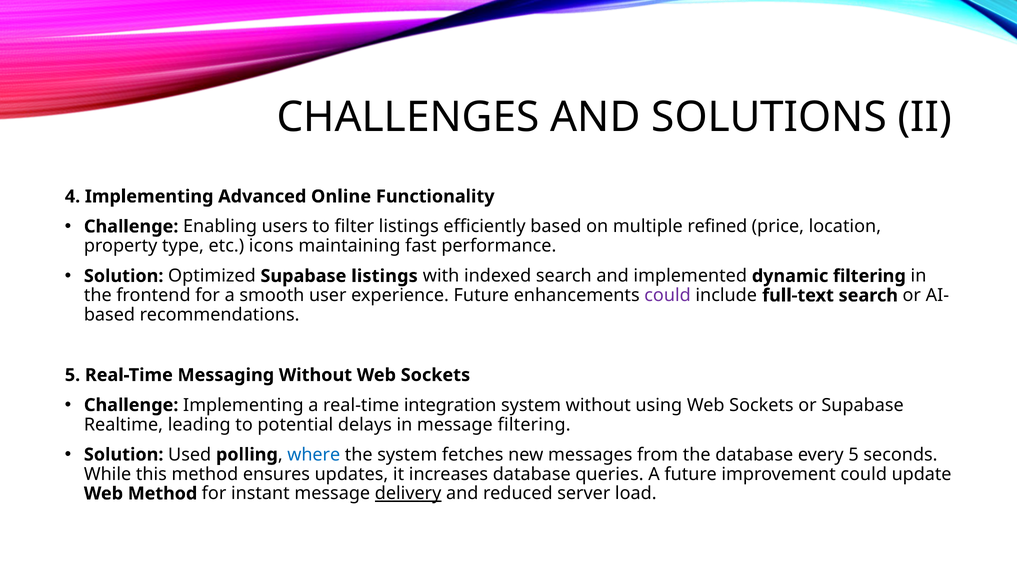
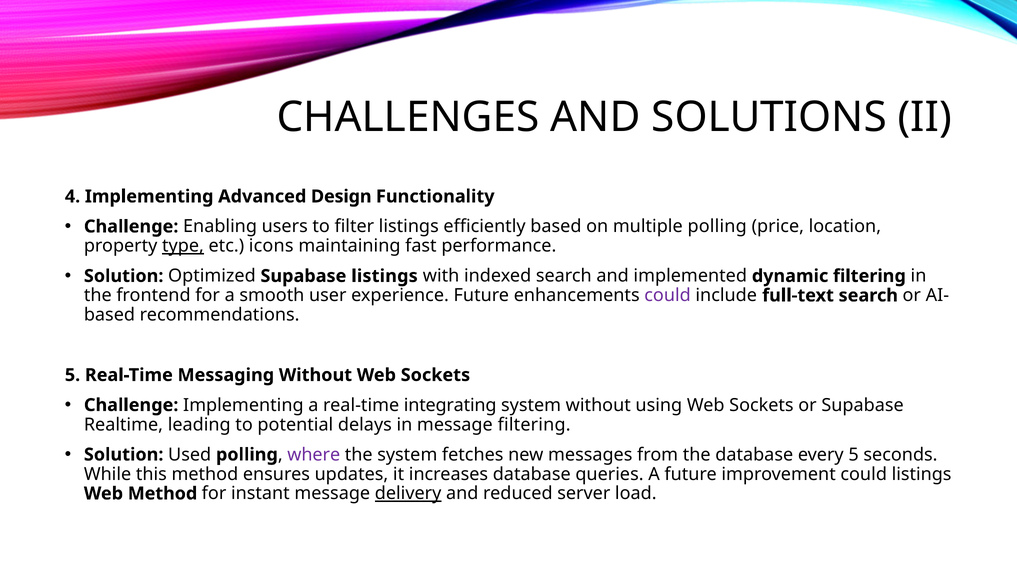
Online: Online -> Design
multiple refined: refined -> polling
type underline: none -> present
integration: integration -> integrating
where colour: blue -> purple
could update: update -> listings
